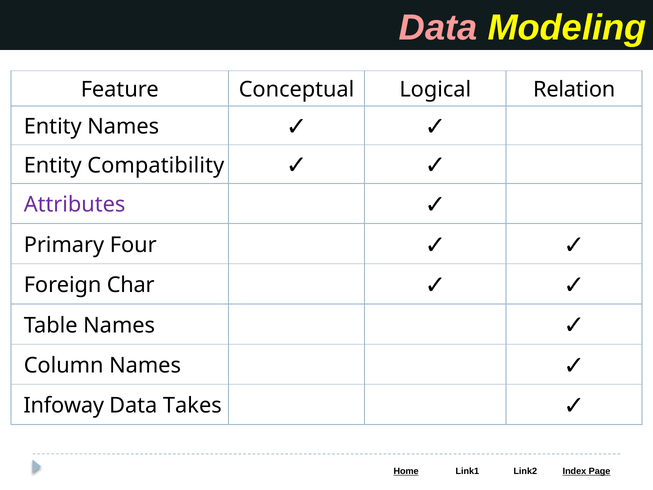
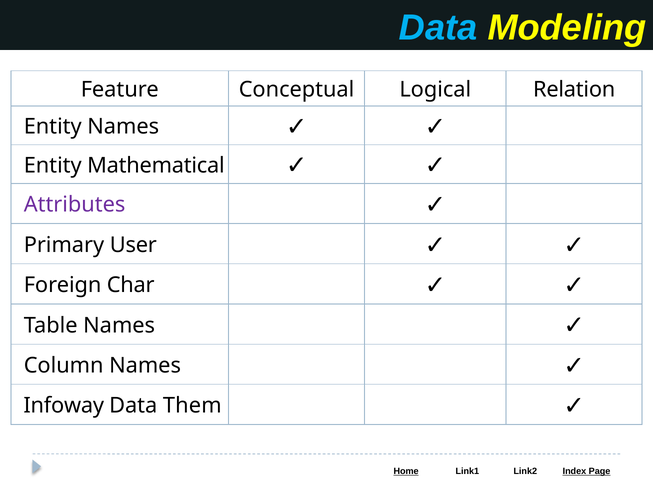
Data at (438, 28) colour: pink -> light blue
Compatibility: Compatibility -> Mathematical
Four: Four -> User
Takes: Takes -> Them
